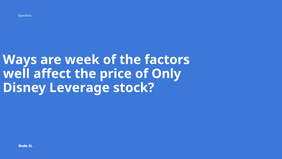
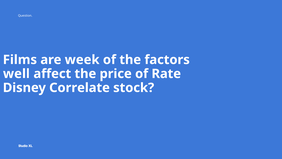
Ways: Ways -> Films
Only: Only -> Rate
Leverage: Leverage -> Correlate
